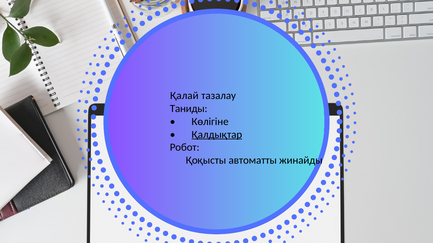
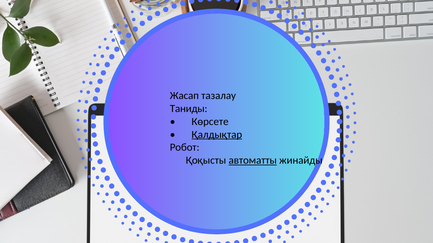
Қалай: Қалай -> Жасап
Көлігіне: Көлігіне -> Көрсете
автоматты underline: none -> present
